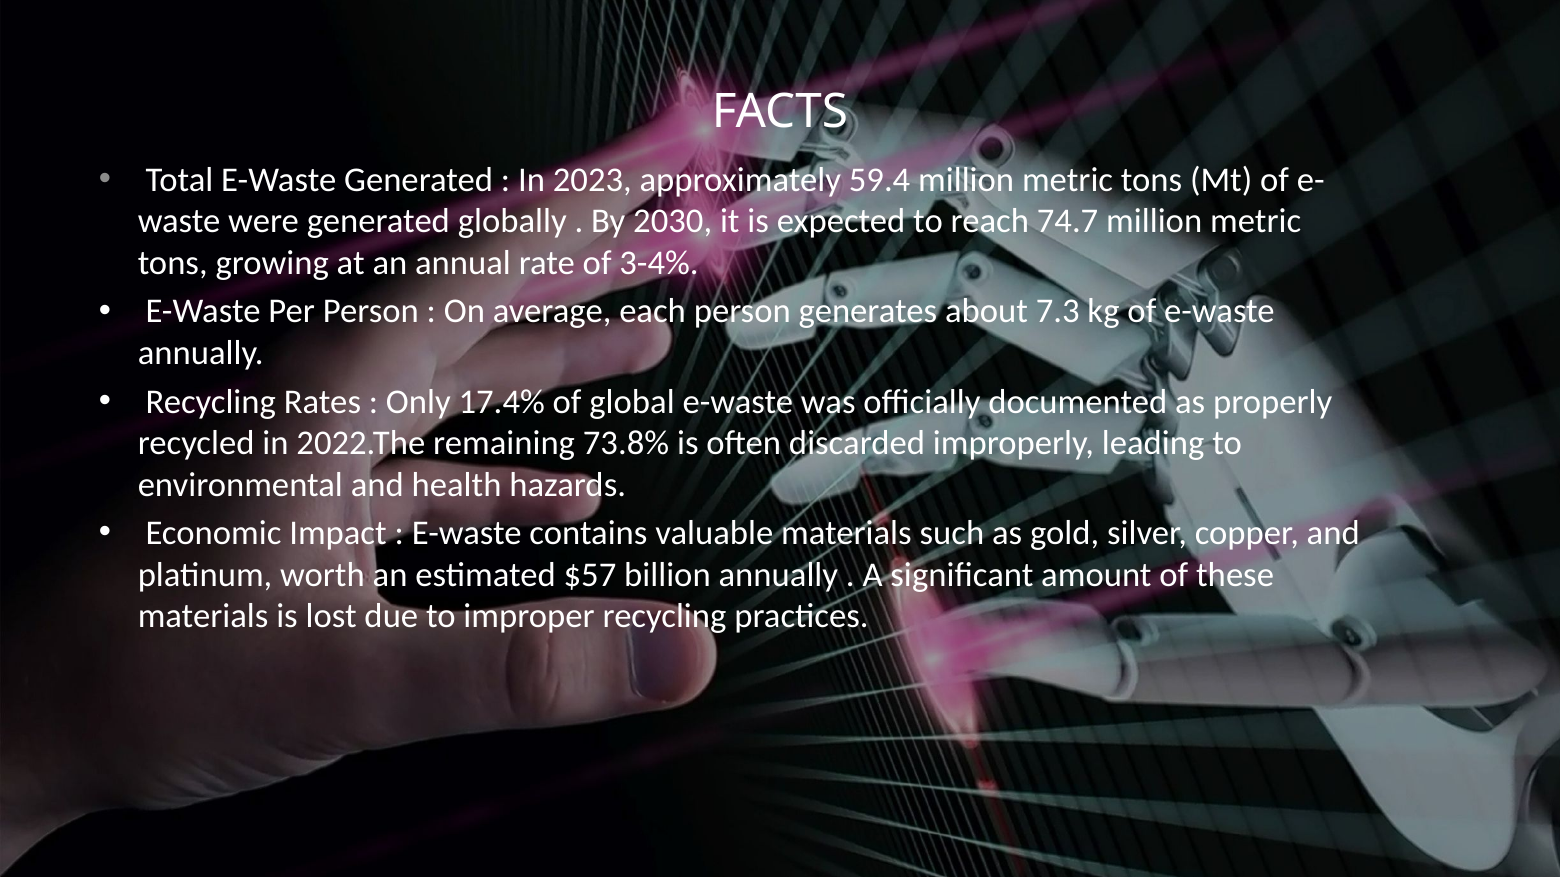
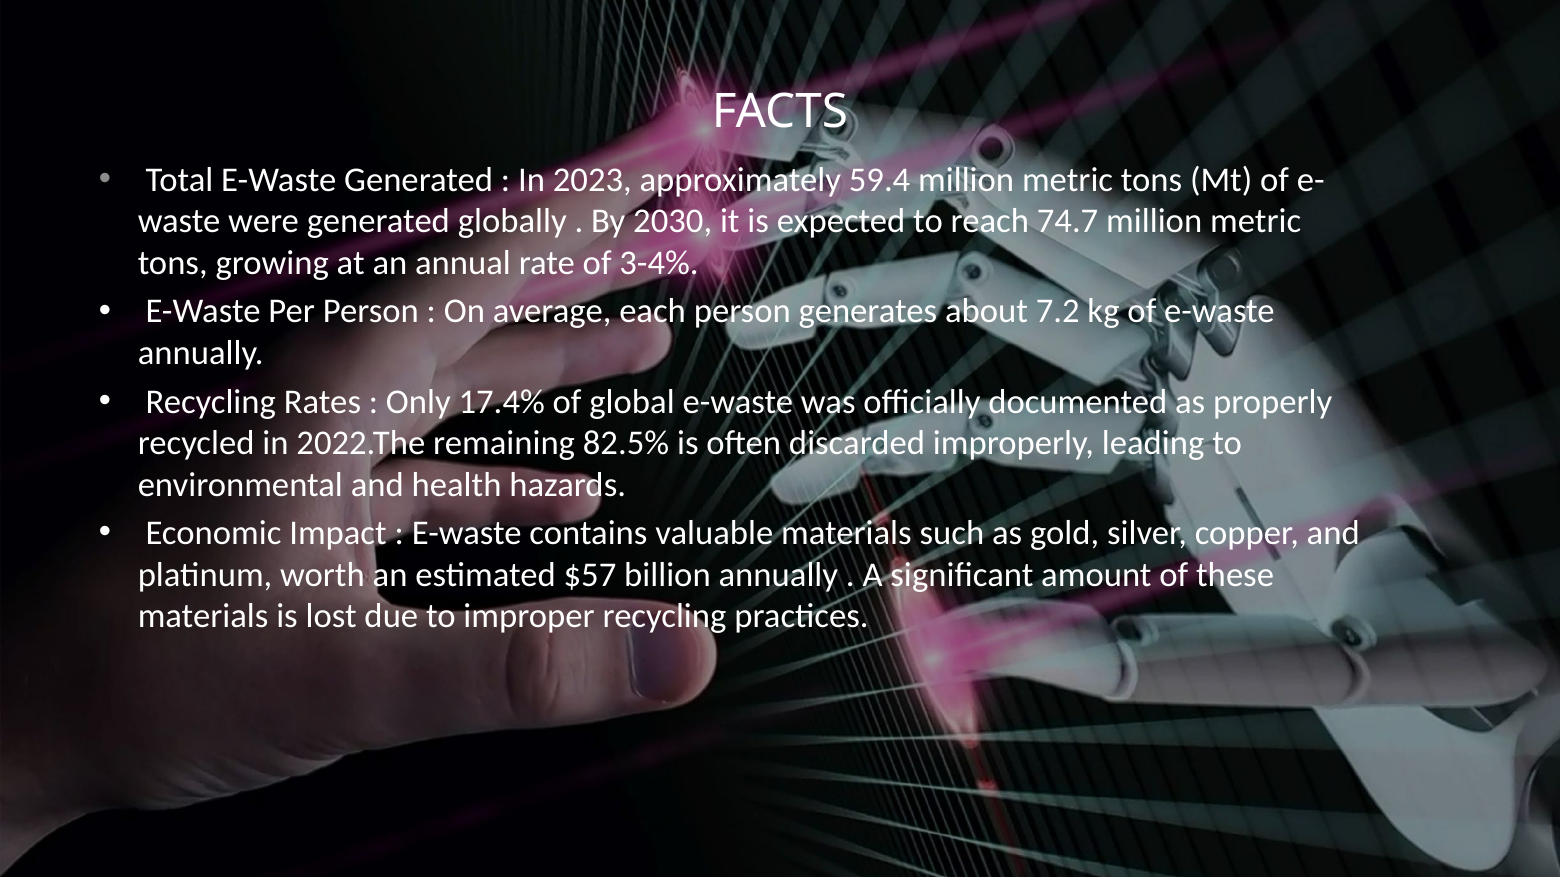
7.3: 7.3 -> 7.2
73.8%: 73.8% -> 82.5%
